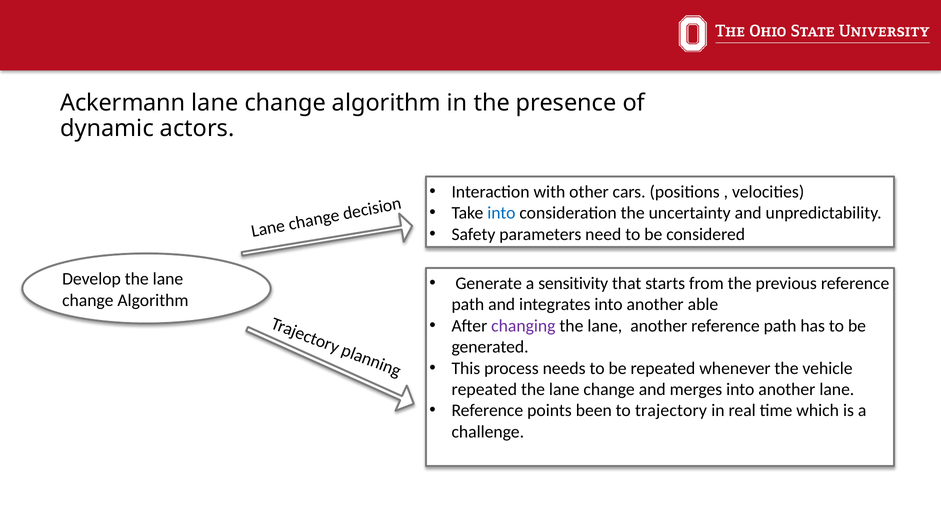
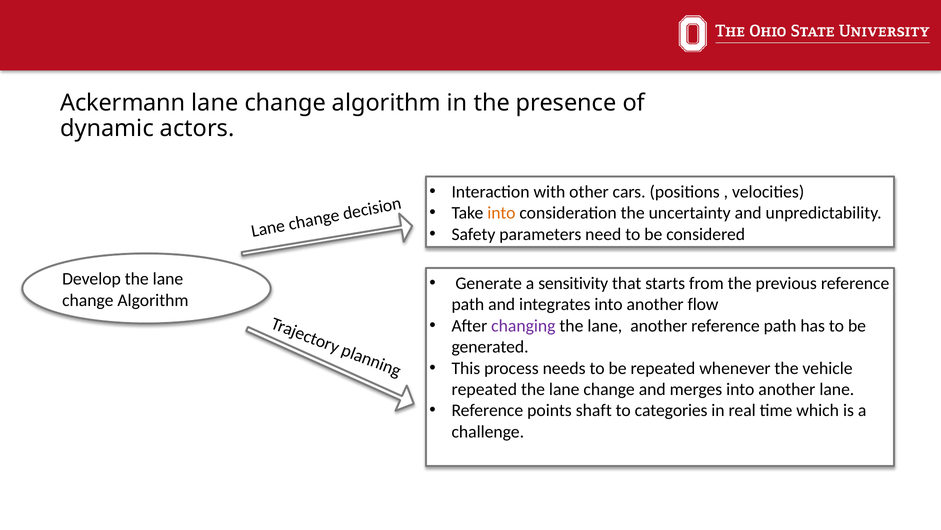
into at (501, 213) colour: blue -> orange
able: able -> flow
been: been -> shaft
trajectory: trajectory -> categories
